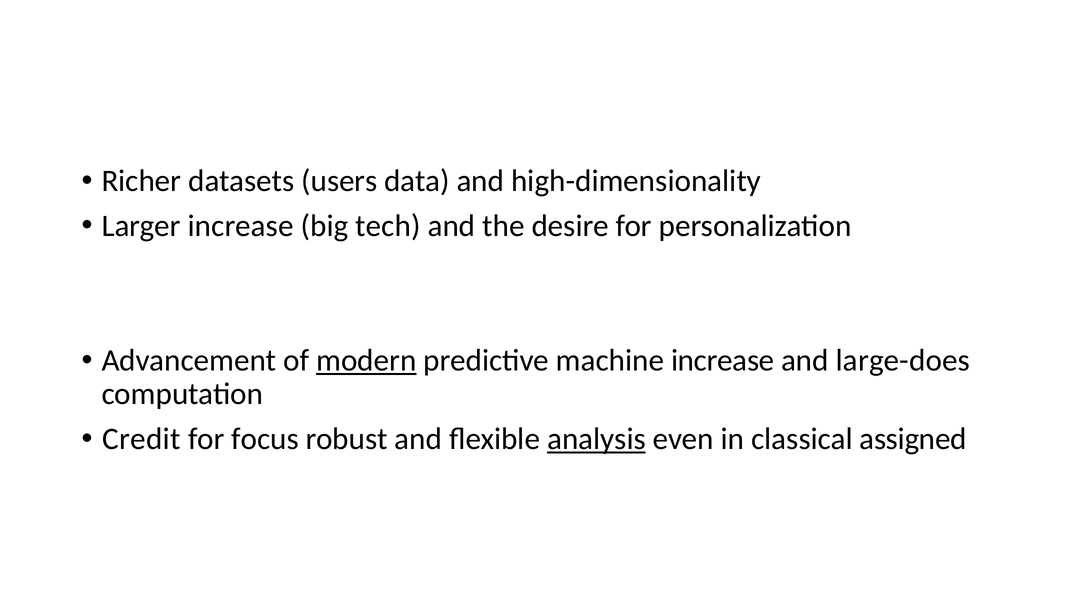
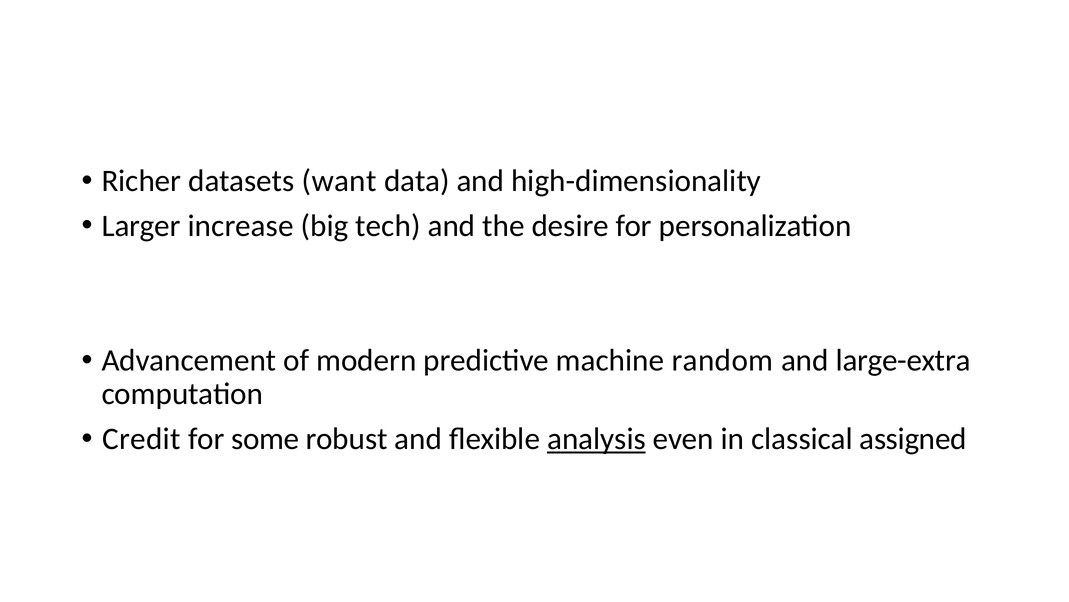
users: users -> want
modern underline: present -> none
machine increase: increase -> random
large-does: large-does -> large-extra
focus: focus -> some
